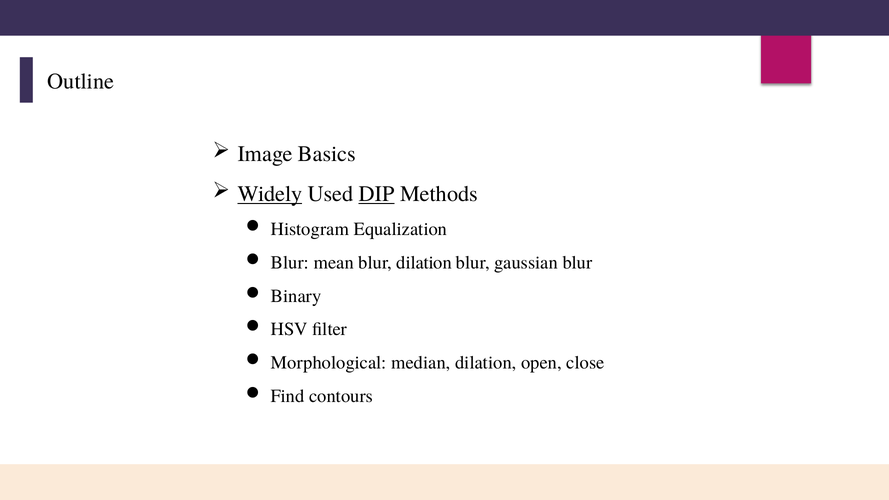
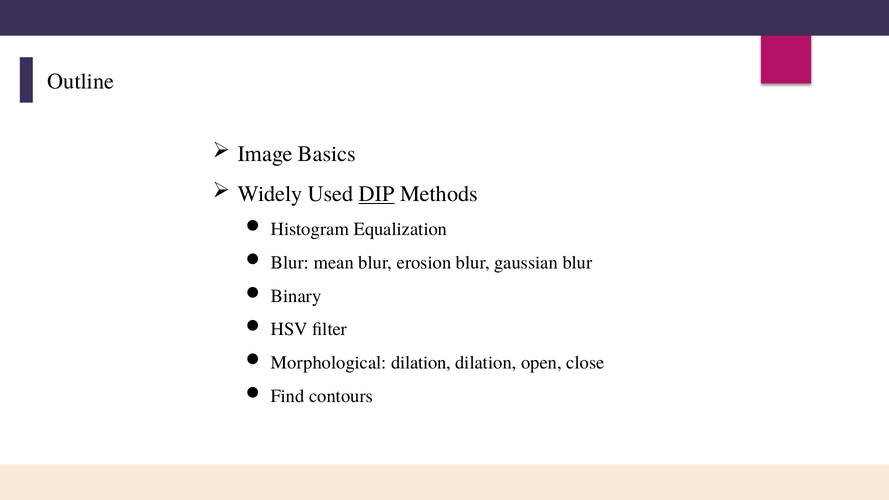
Widely underline: present -> none
blur dilation: dilation -> erosion
Morphological median: median -> dilation
